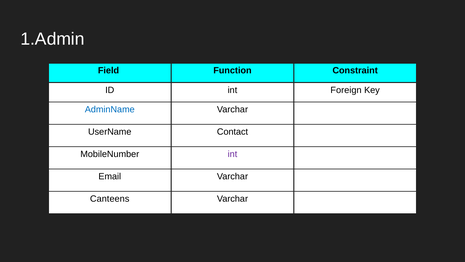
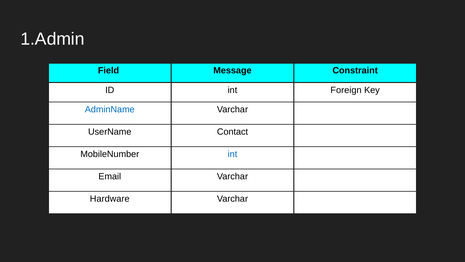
Function: Function -> Message
int at (232, 154) colour: purple -> blue
Canteens: Canteens -> Hardware
